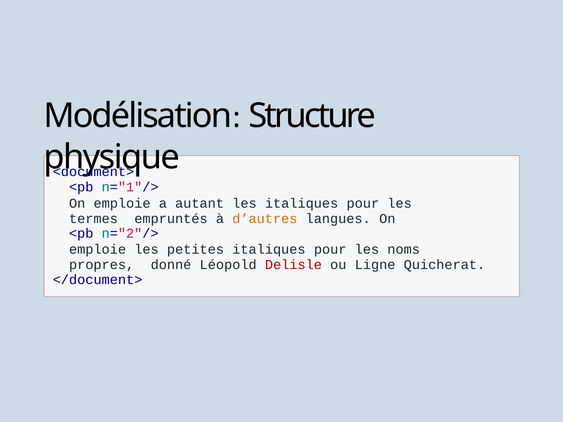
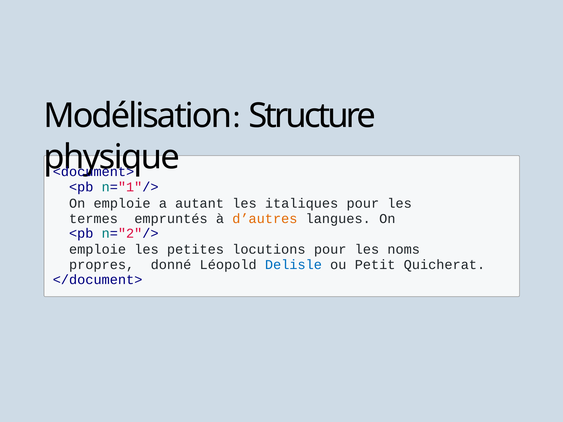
petites italiques: italiques -> locutions
Delisle colour: red -> blue
Ligne: Ligne -> Petit
